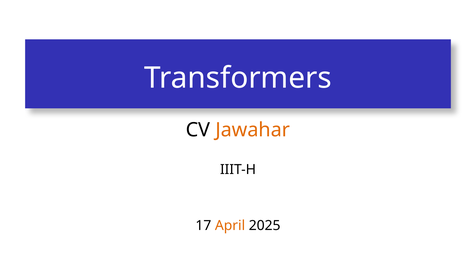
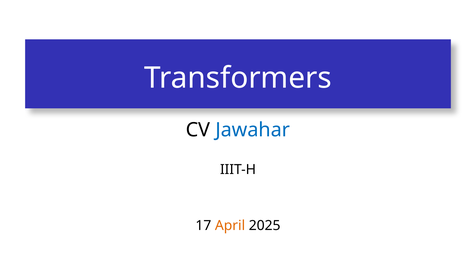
Jawahar colour: orange -> blue
